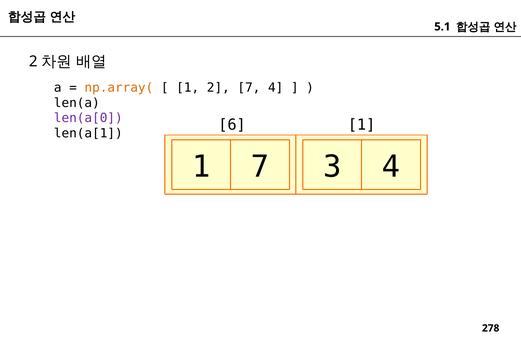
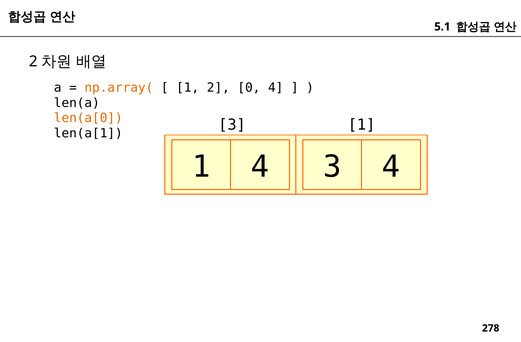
2 7: 7 -> 0
len(a[0 colour: purple -> orange
6 at (232, 125): 6 -> 3
1 7: 7 -> 4
